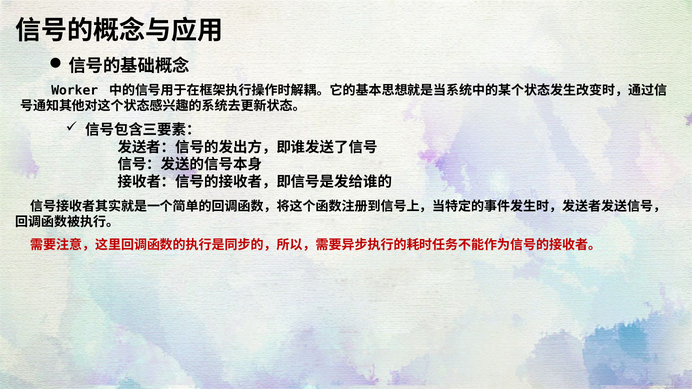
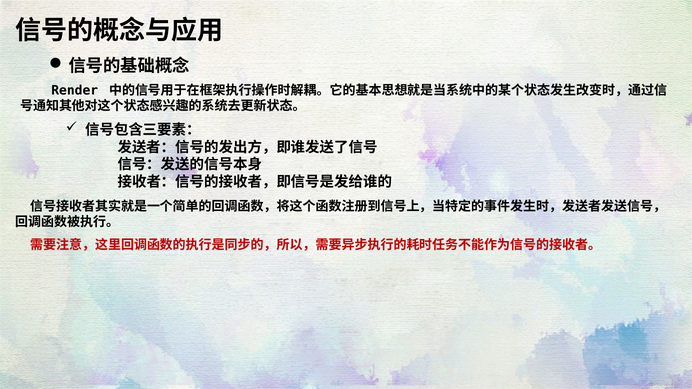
Worker: Worker -> Render
